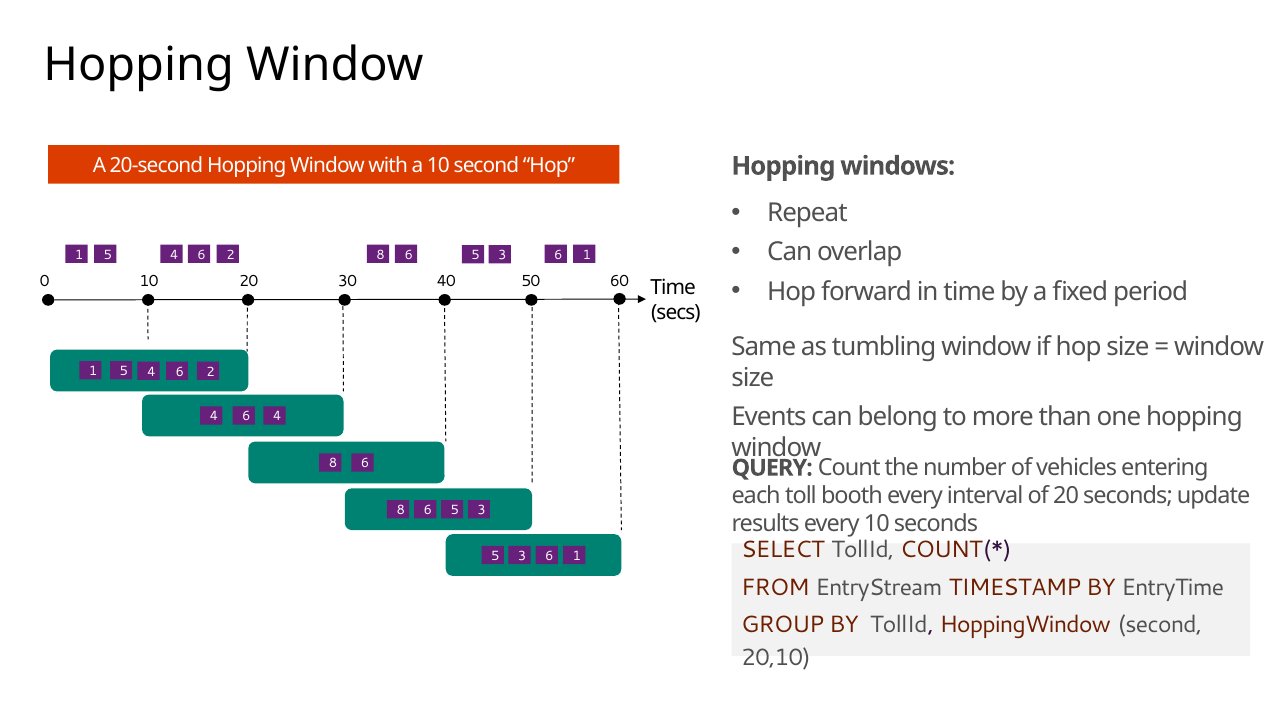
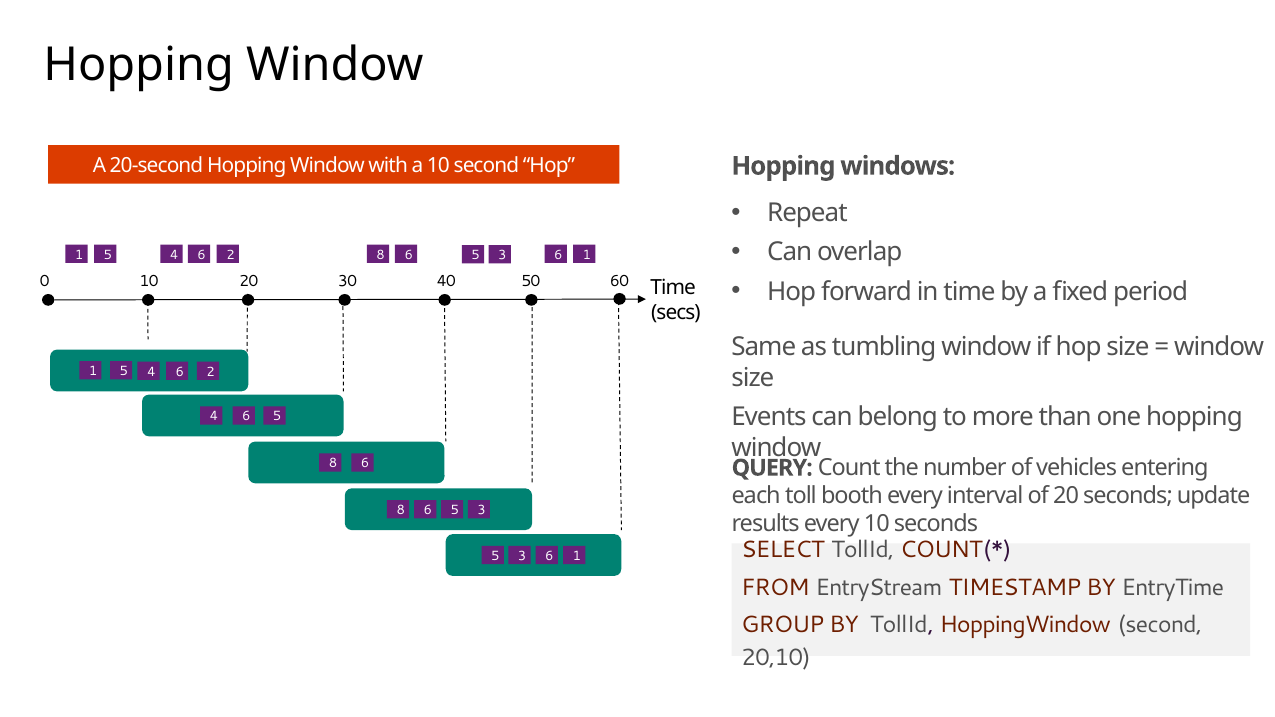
4 4: 4 -> 5
